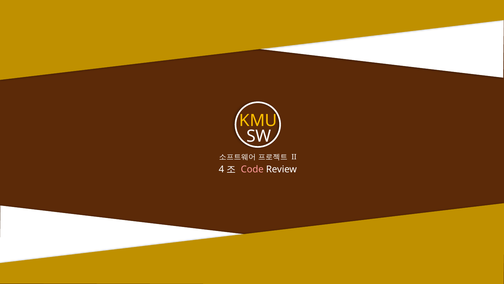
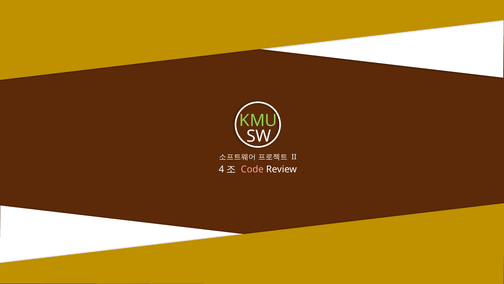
KMU colour: yellow -> light green
